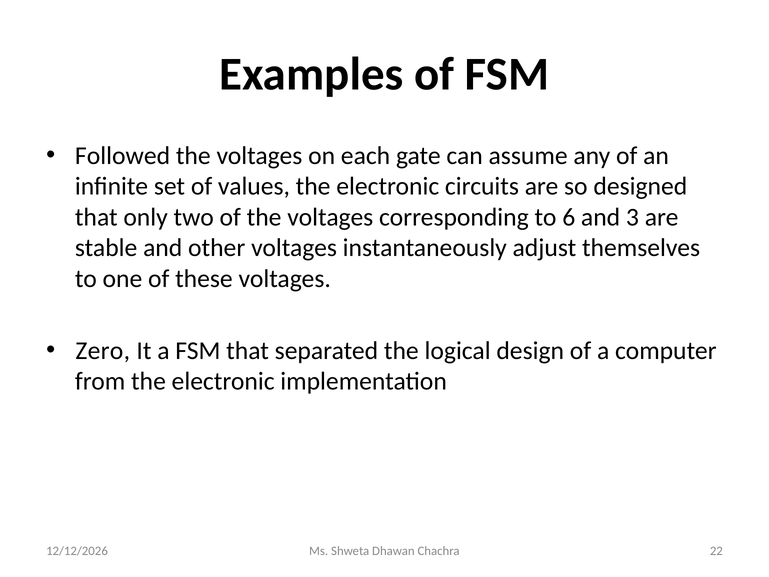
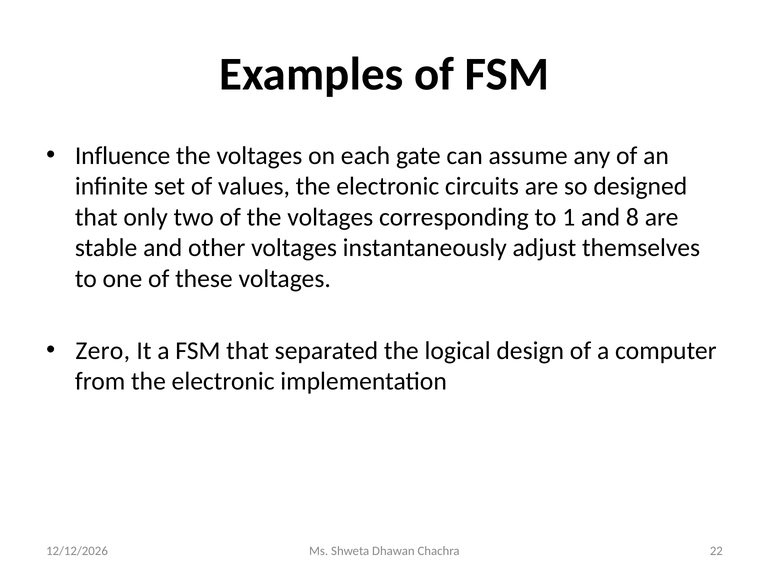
Followed: Followed -> Influence
6: 6 -> 1
3: 3 -> 8
